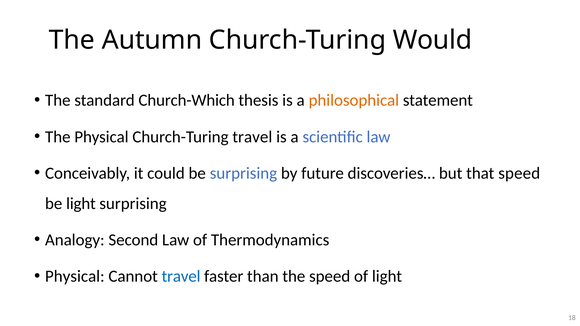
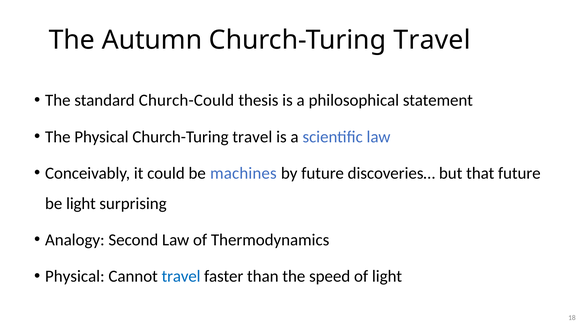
Would at (432, 40): Would -> Travel
Church-Which: Church-Which -> Church-Could
philosophical colour: orange -> black
be surprising: surprising -> machines
that speed: speed -> future
